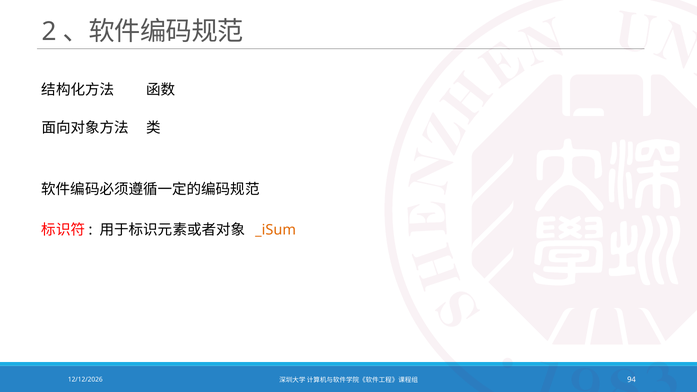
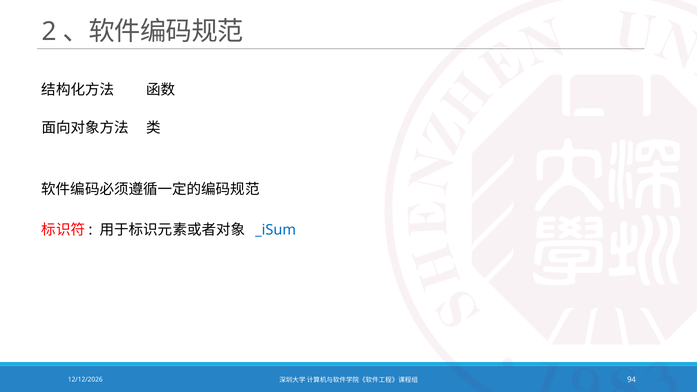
_iSum colour: orange -> blue
